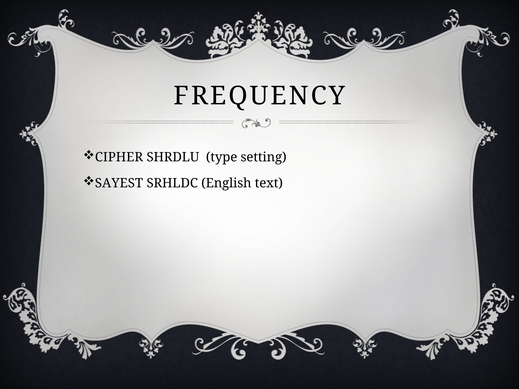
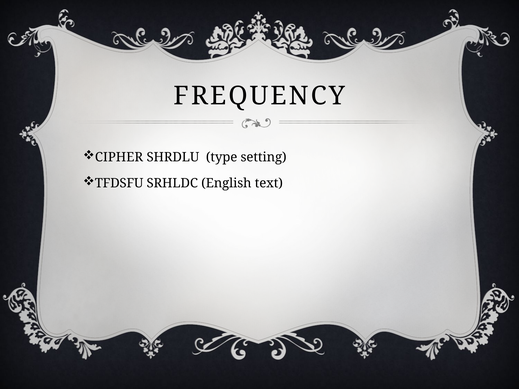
SAYEST: SAYEST -> TFDSFU
